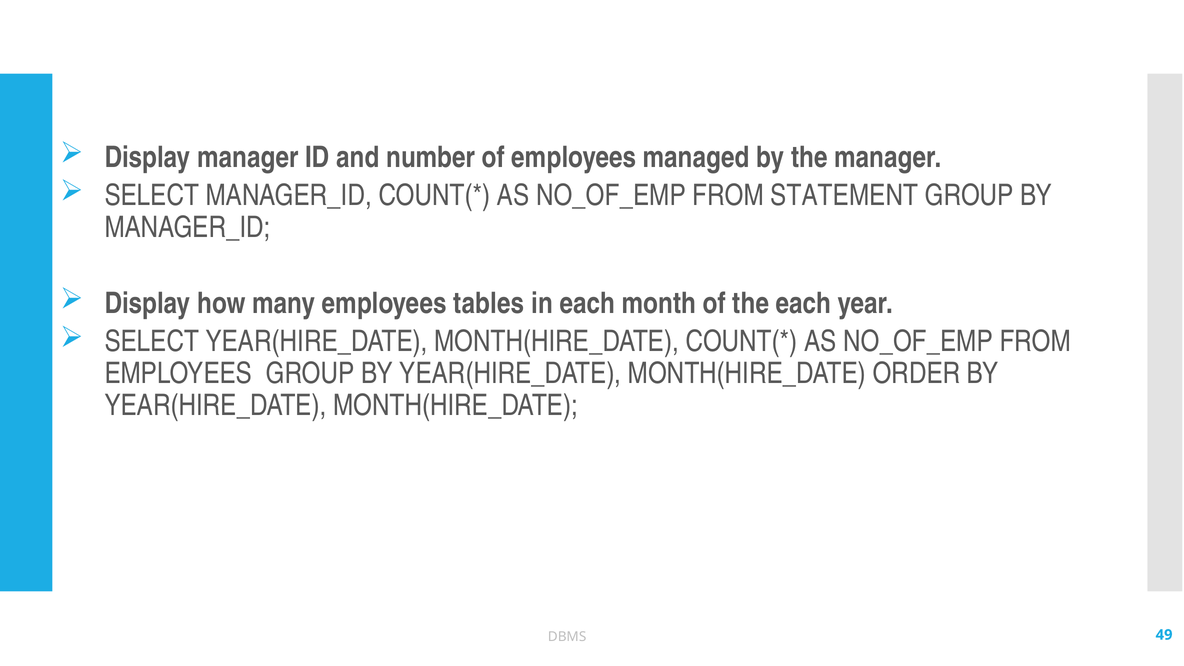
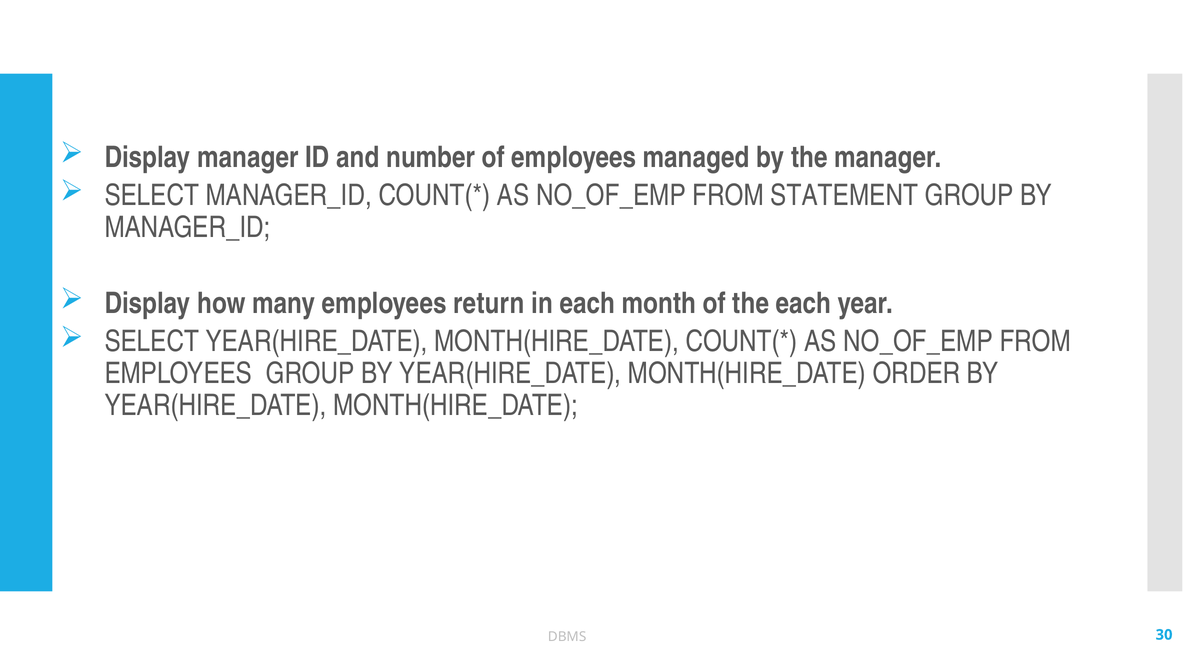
tables: tables -> return
49: 49 -> 30
